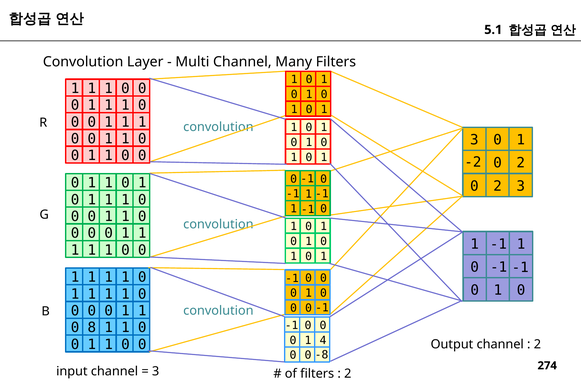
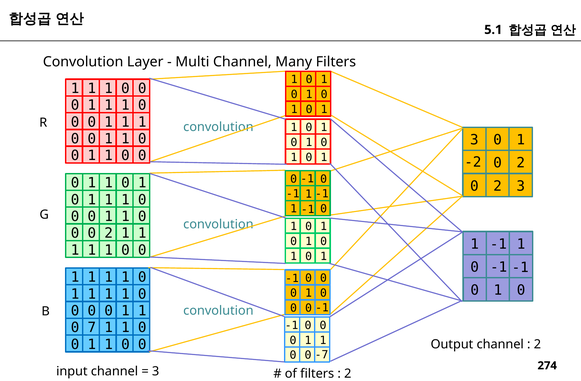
0 at (109, 234): 0 -> 2
8: 8 -> 7
4 at (323, 341): 4 -> 1
-8: -8 -> -7
